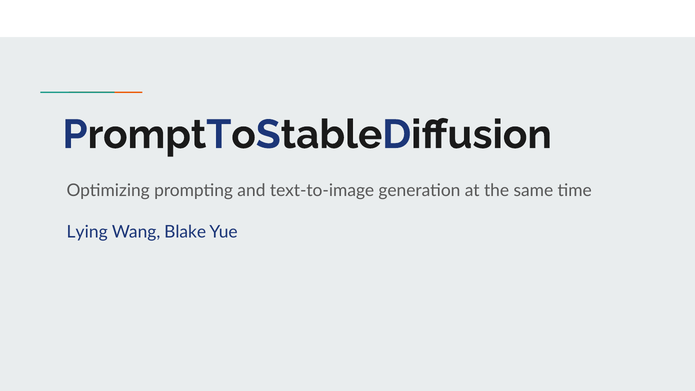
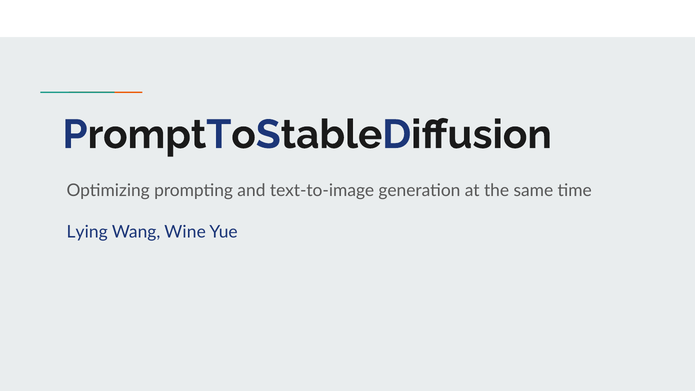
Blake: Blake -> Wine
